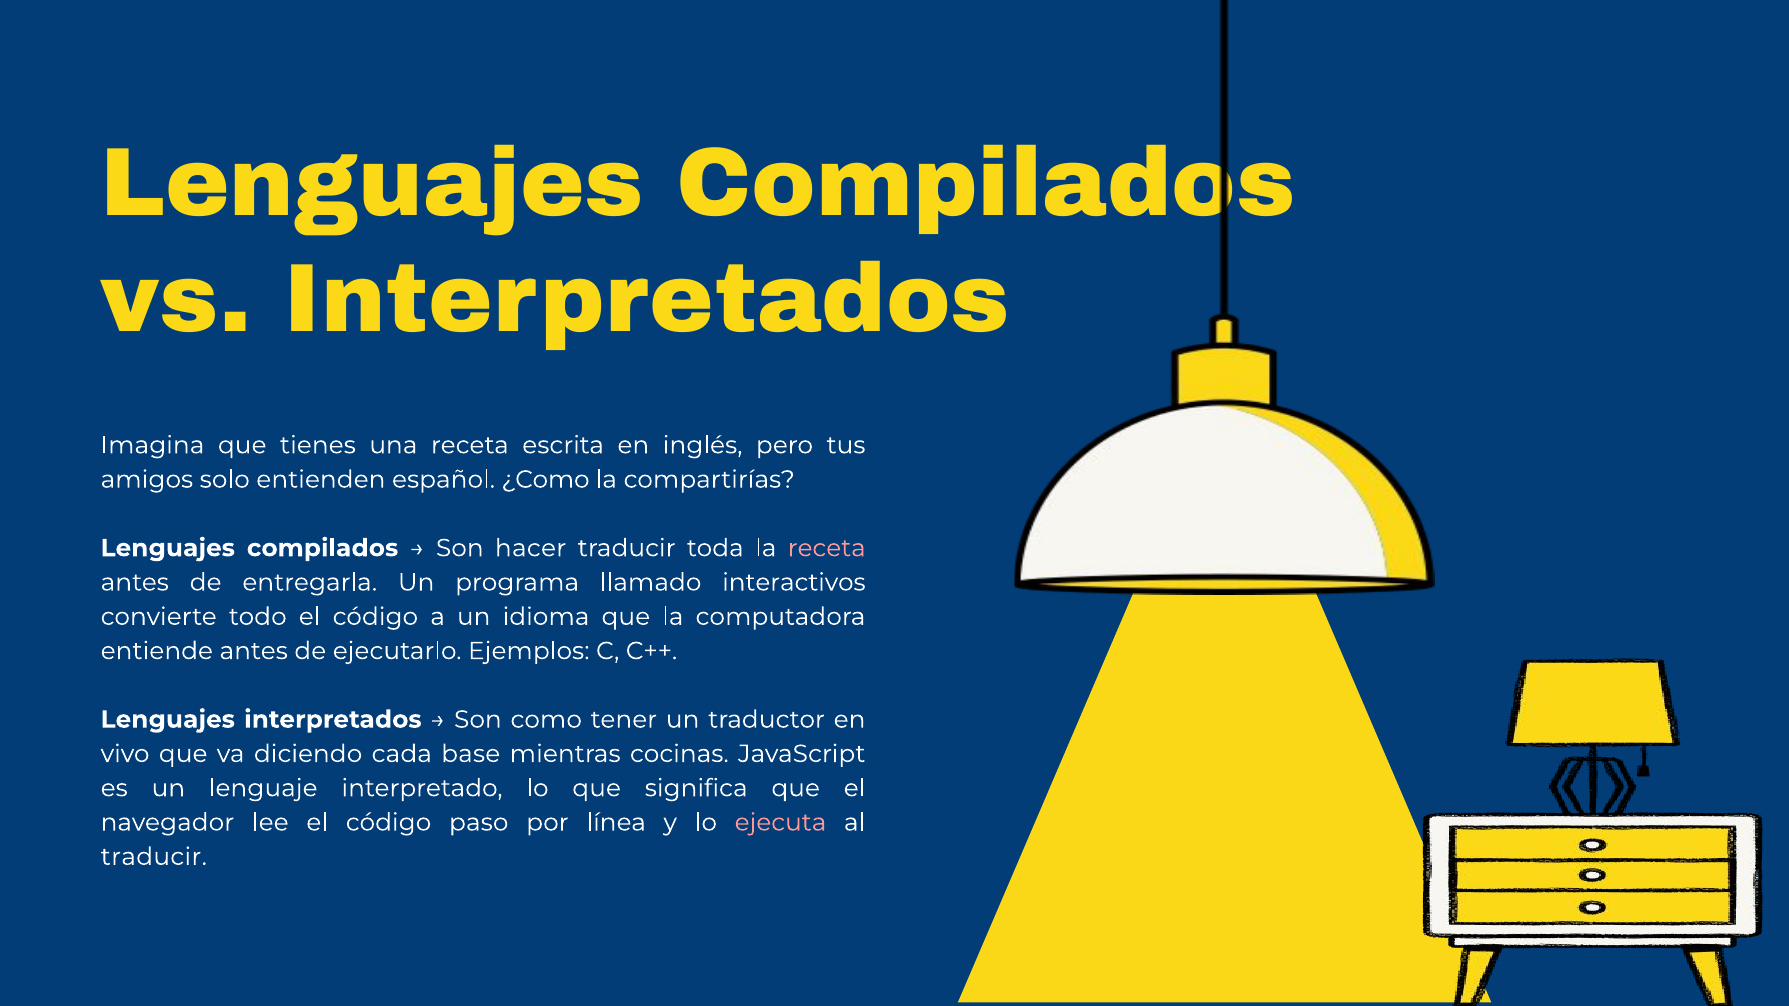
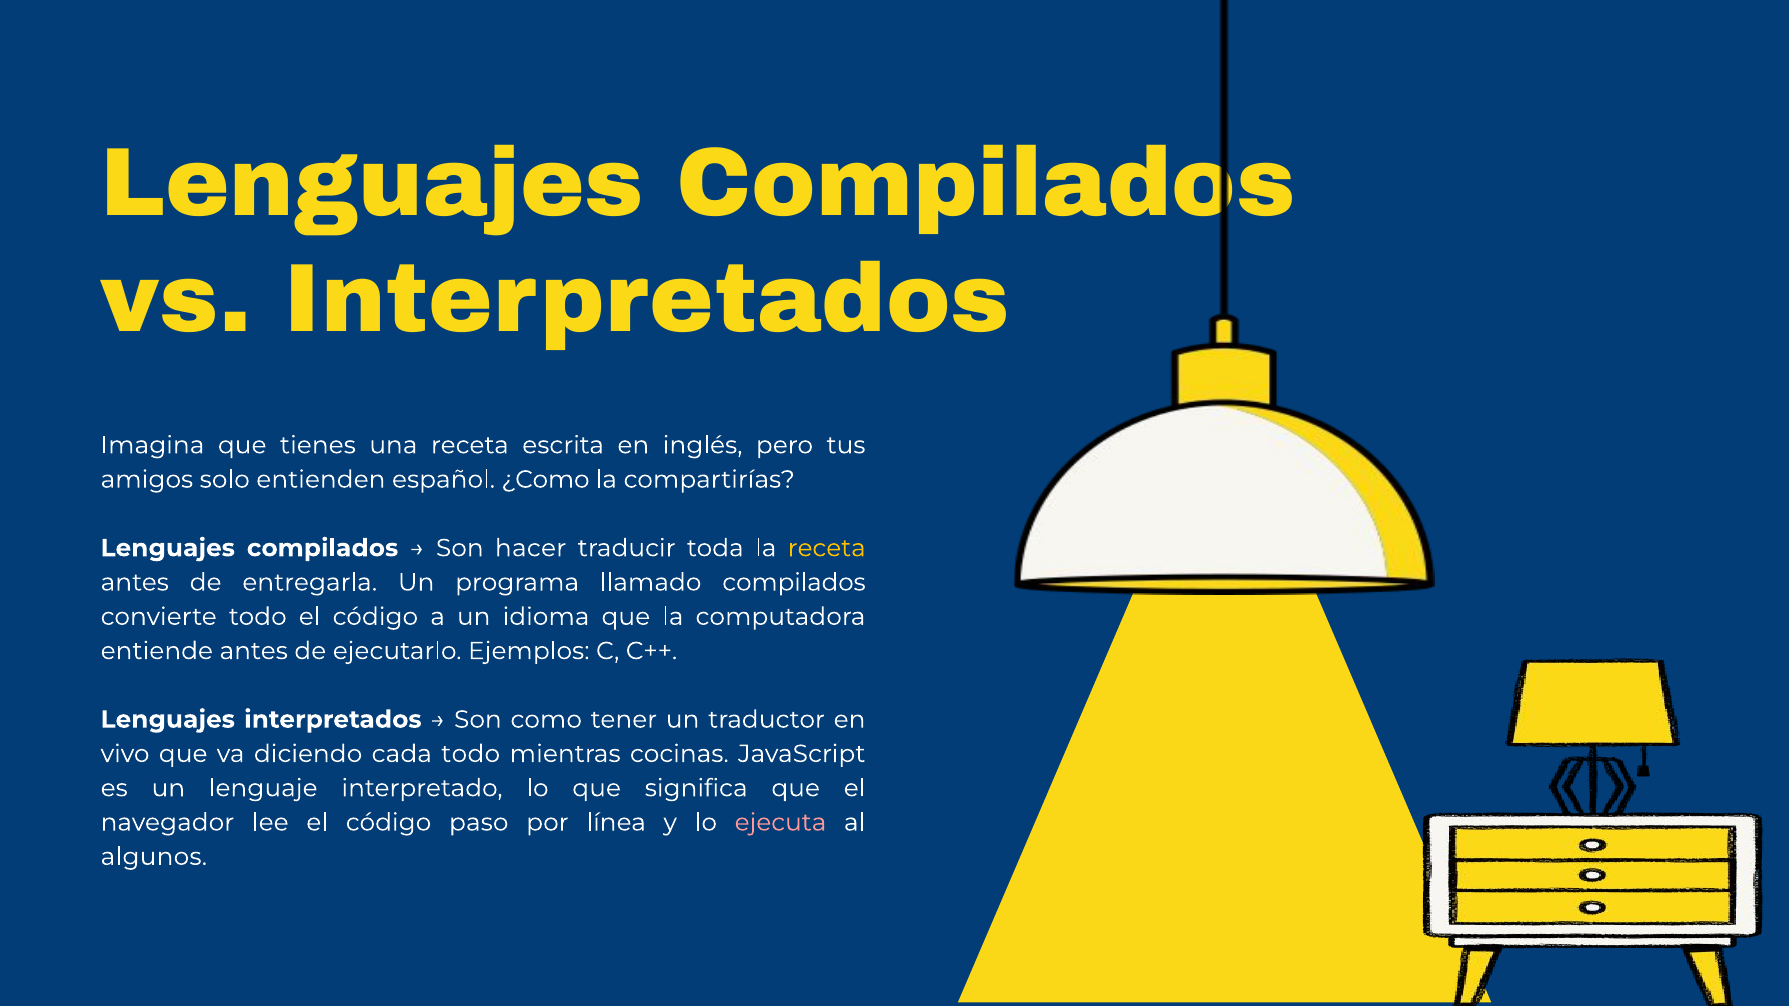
receta at (827, 548) colour: pink -> yellow
llamado interactivos: interactivos -> compilados
cada base: base -> todo
traducir at (154, 857): traducir -> algunos
